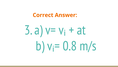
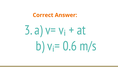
0.8: 0.8 -> 0.6
